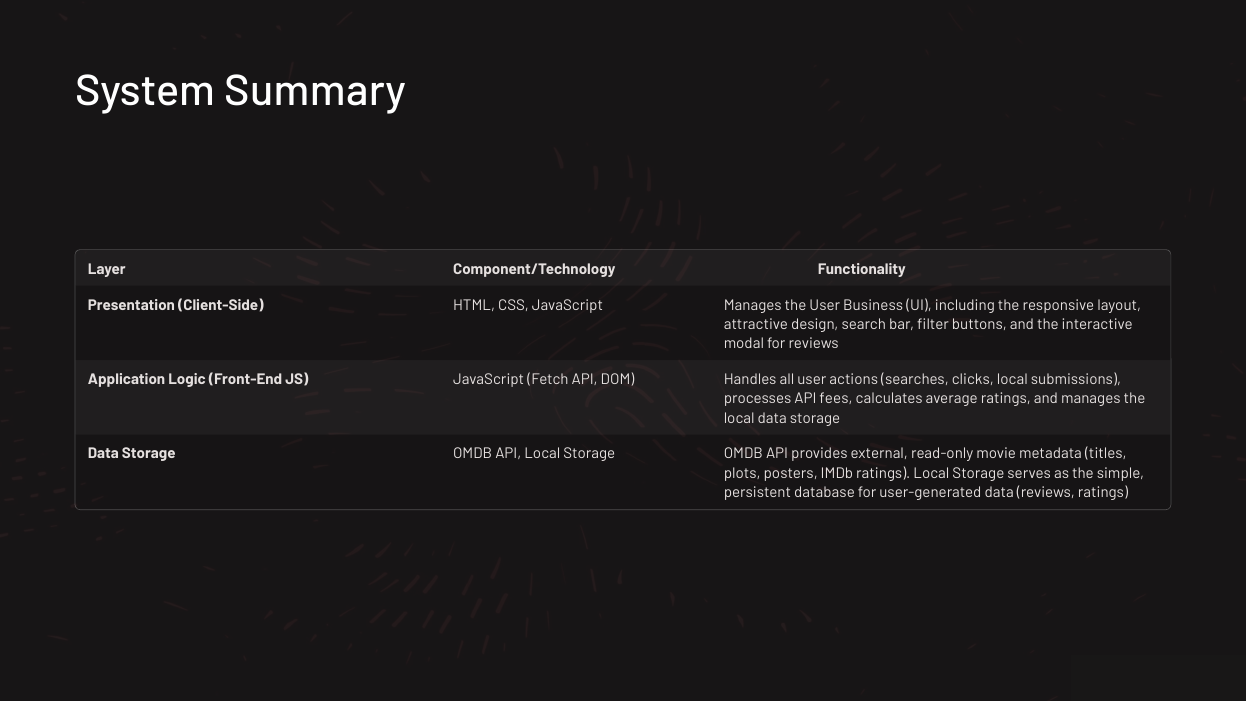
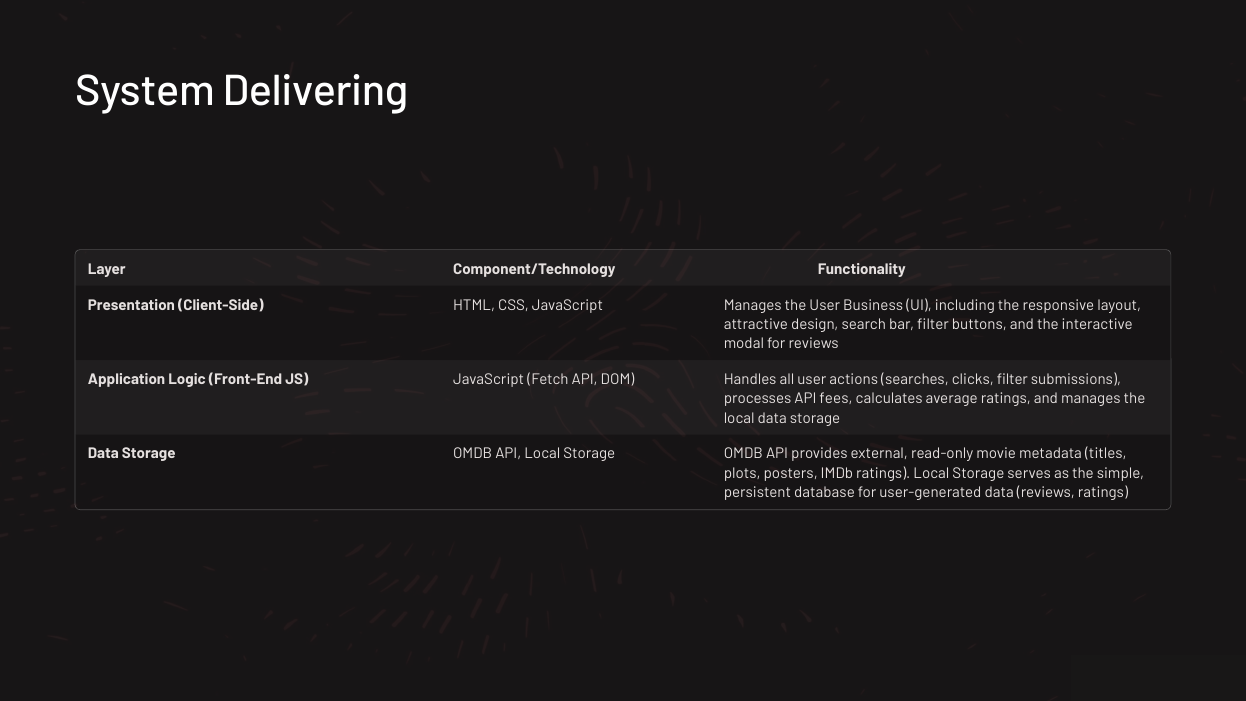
Summary: Summary -> Delivering
clicks local: local -> filter
